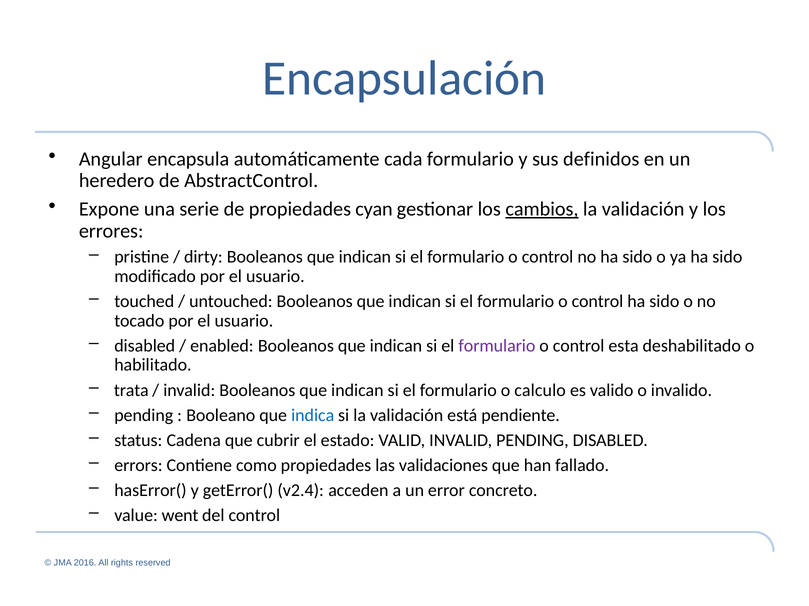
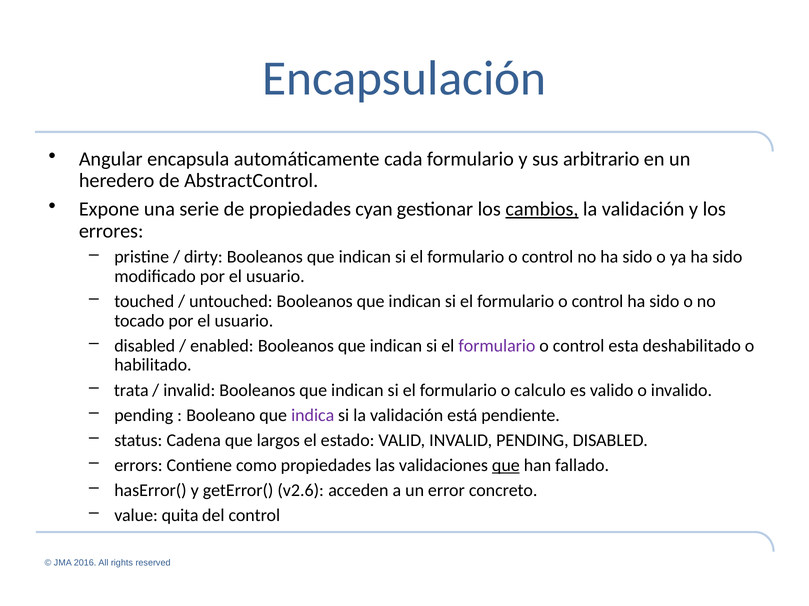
definidos: definidos -> arbitrario
indica colour: blue -> purple
cubrir: cubrir -> largos
que at (506, 466) underline: none -> present
v2.4: v2.4 -> v2.6
went: went -> quita
